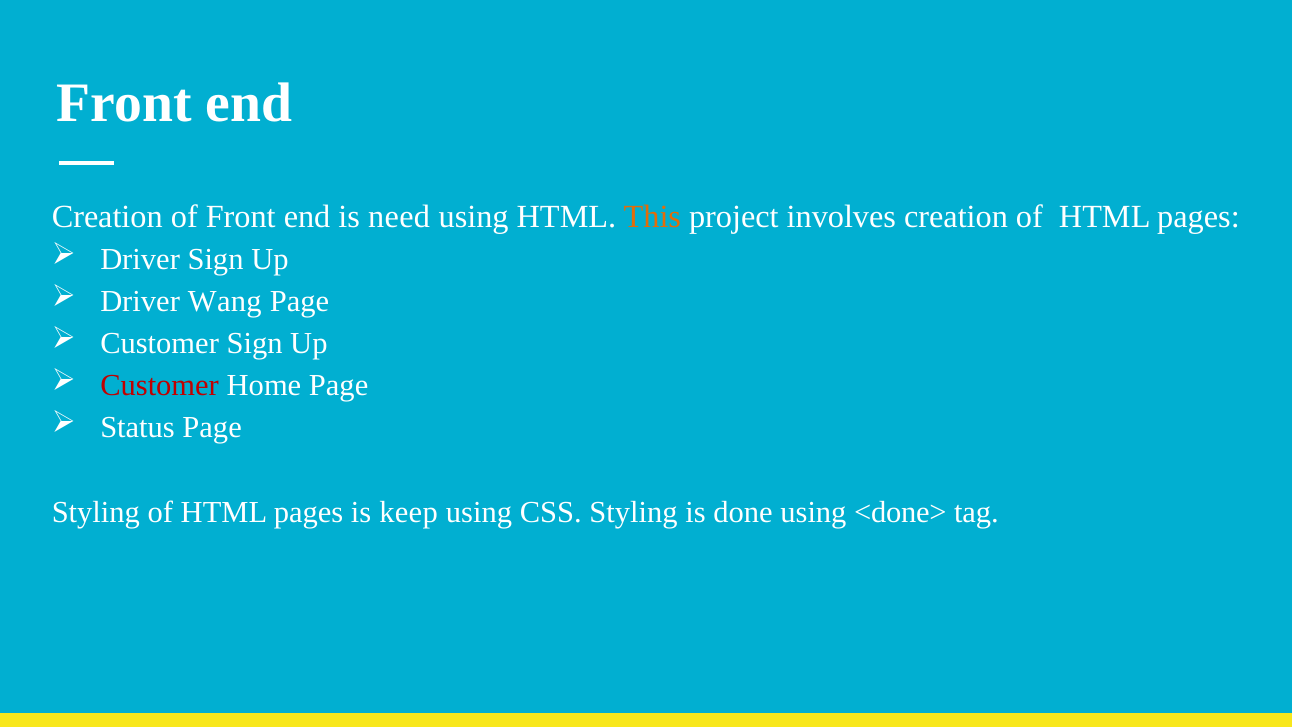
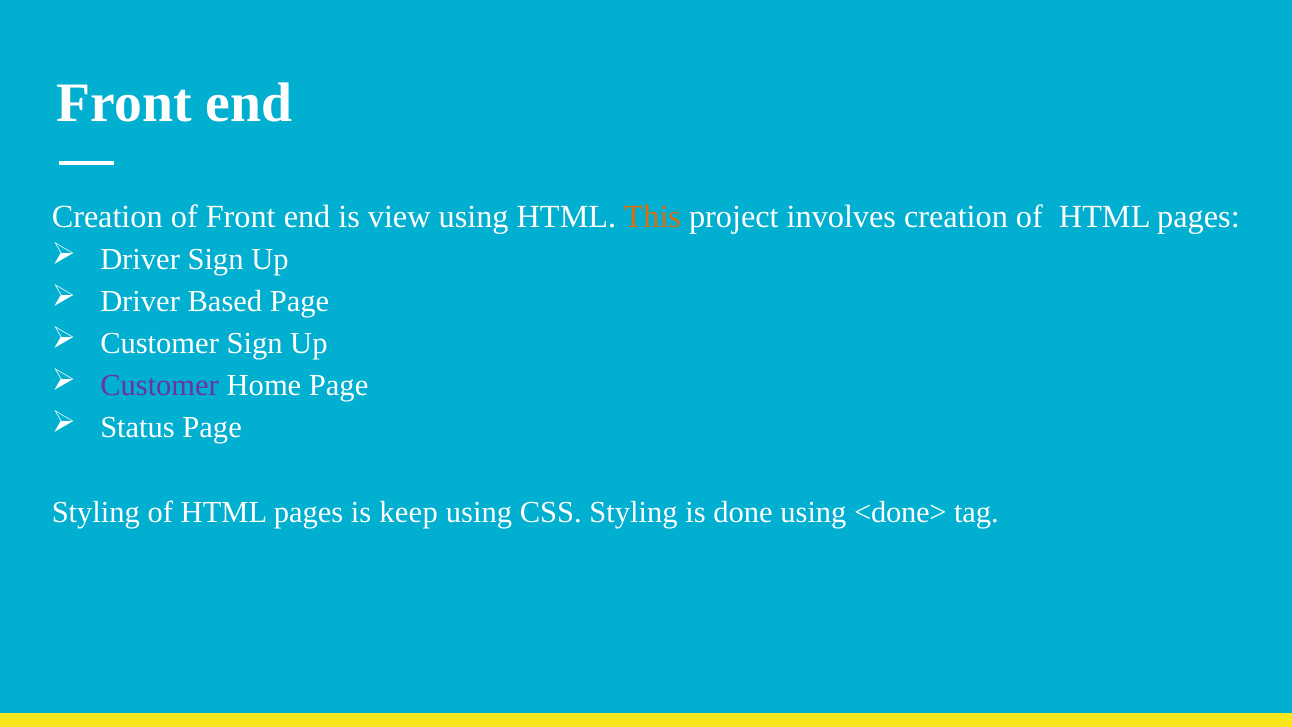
need: need -> view
Wang: Wang -> Based
Customer at (160, 386) colour: red -> purple
